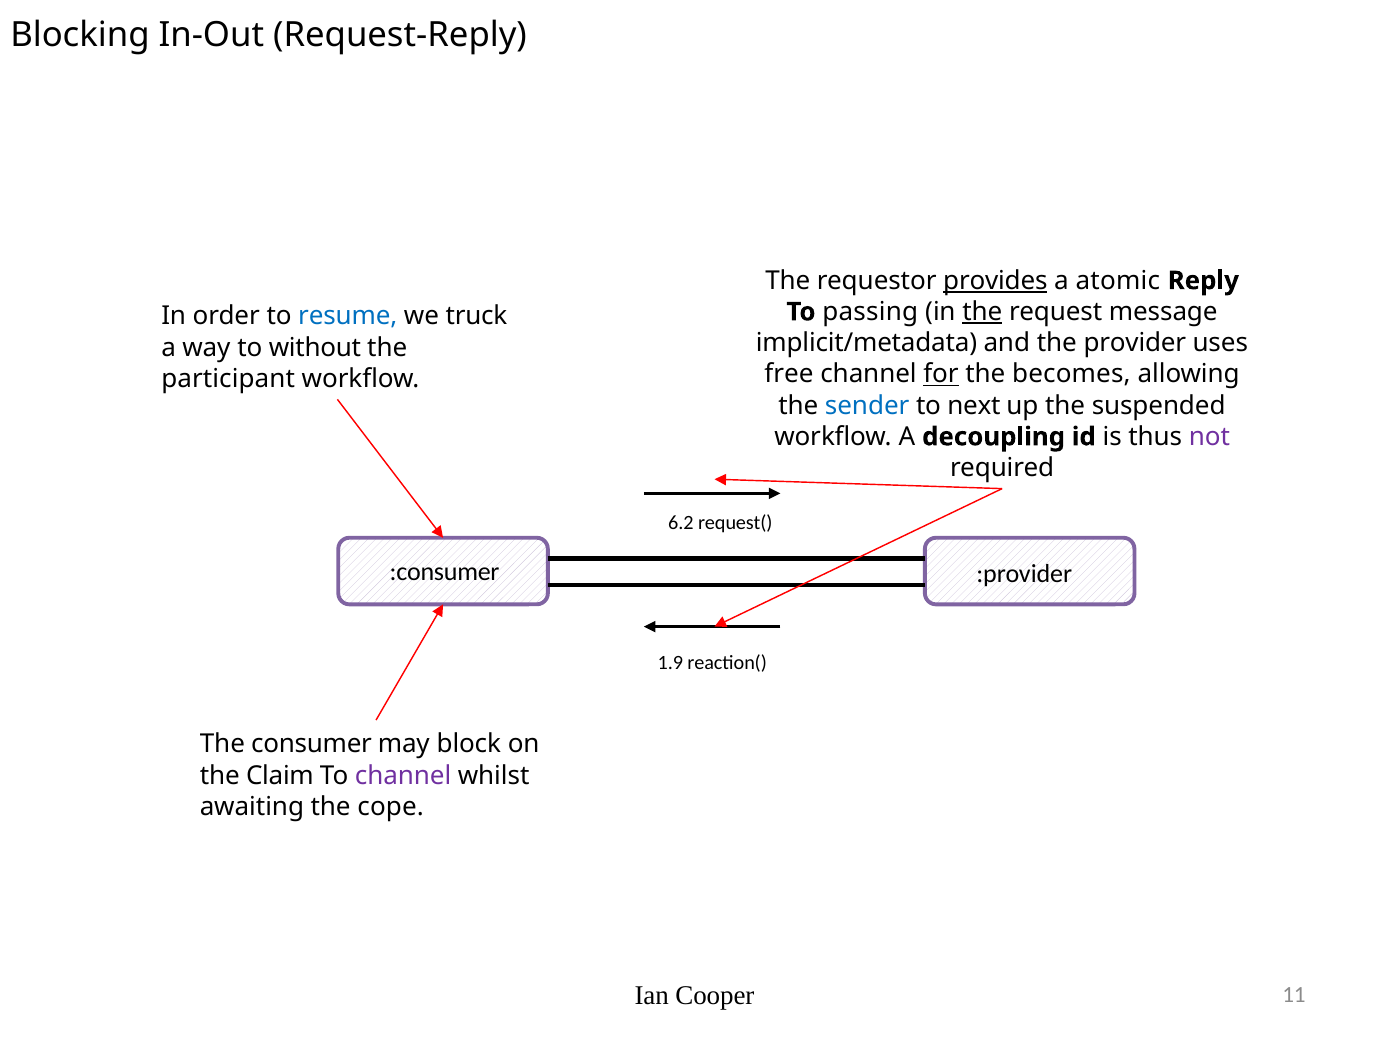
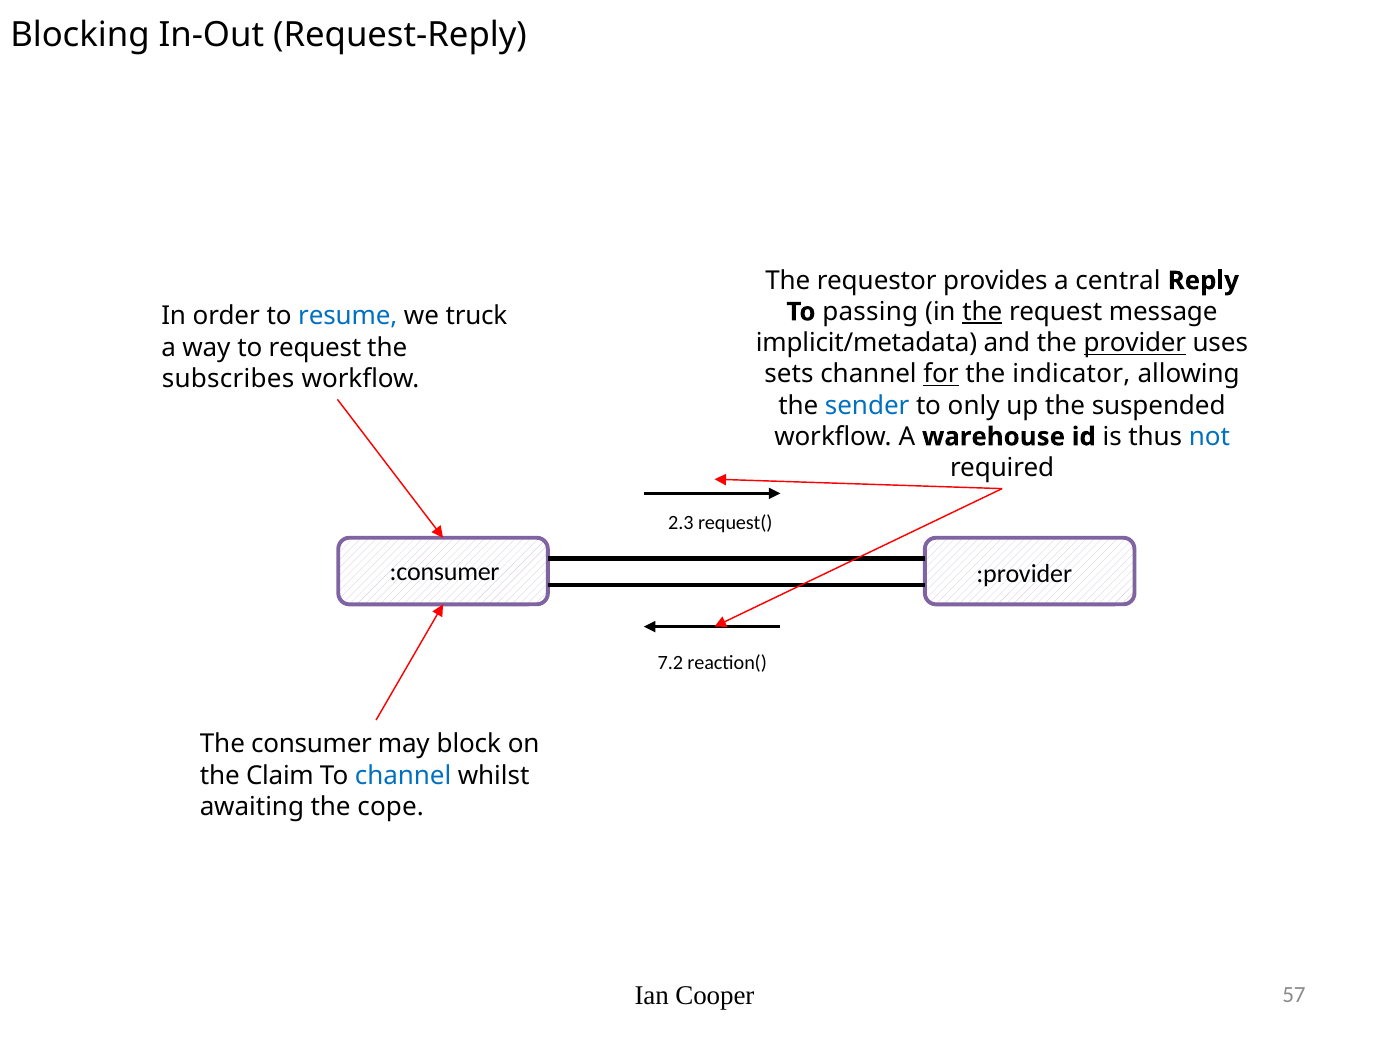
provides underline: present -> none
atomic: atomic -> central
provider underline: none -> present
to without: without -> request
free: free -> sets
becomes: becomes -> indicator
participant: participant -> subscribes
next: next -> only
decoupling: decoupling -> warehouse
not colour: purple -> blue
6.2: 6.2 -> 2.3
1.9: 1.9 -> 7.2
channel at (403, 775) colour: purple -> blue
11: 11 -> 57
